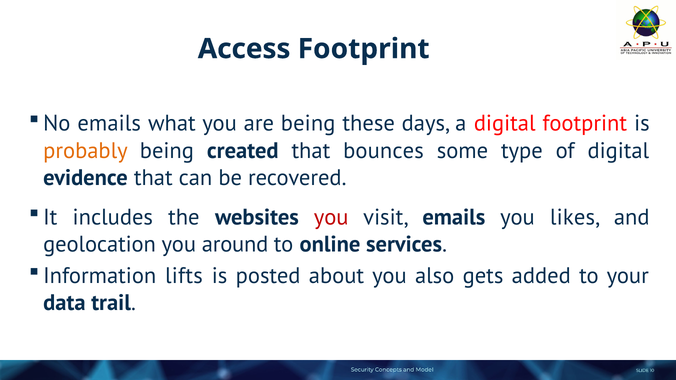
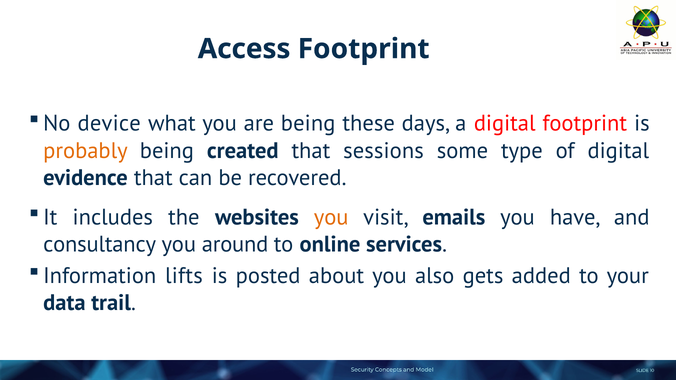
No emails: emails -> device
bounces: bounces -> sessions
you at (331, 217) colour: red -> orange
likes: likes -> have
geolocation: geolocation -> consultancy
